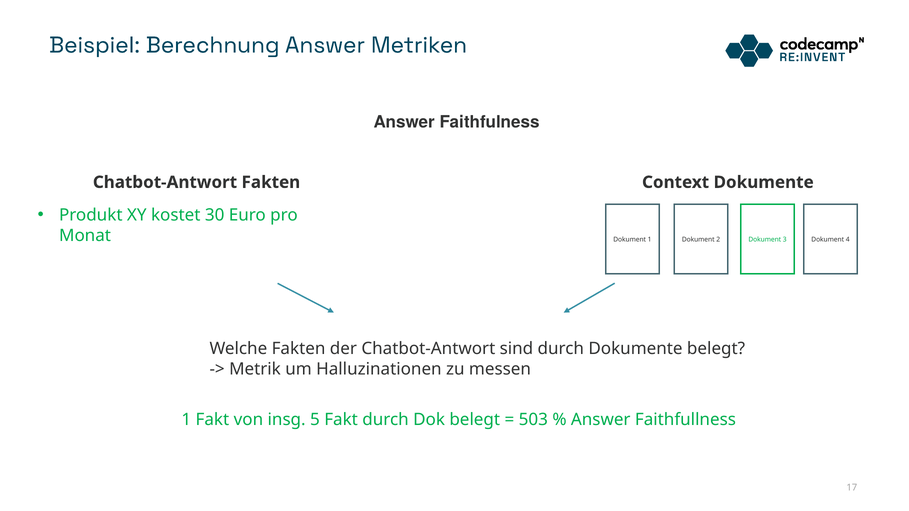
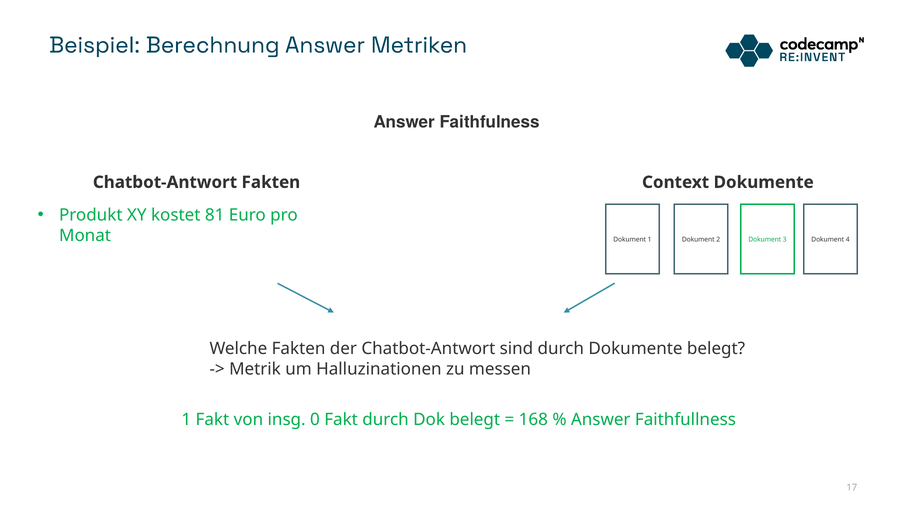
30: 30 -> 81
5: 5 -> 0
503: 503 -> 168
